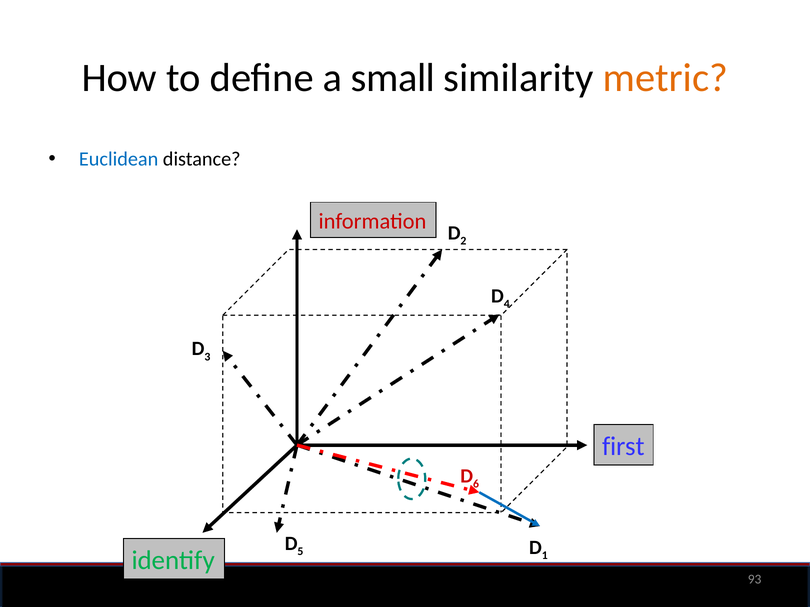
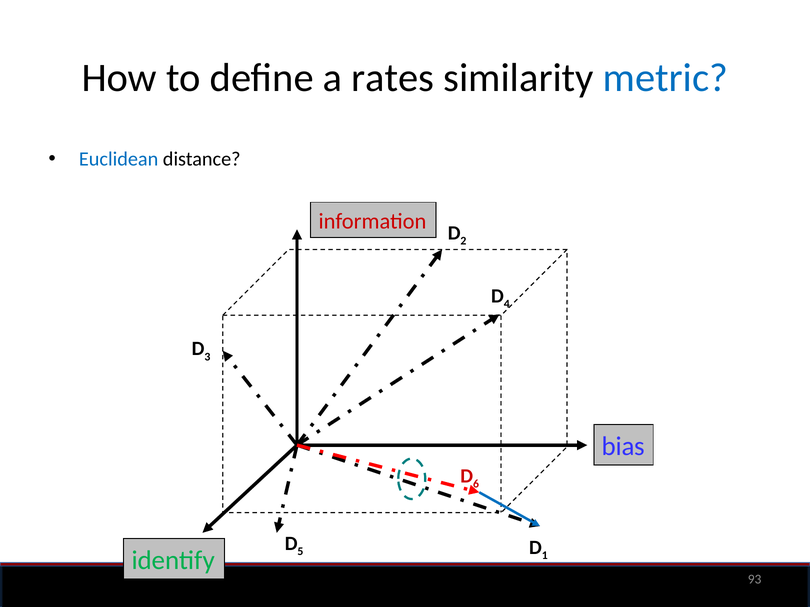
small: small -> rates
metric colour: orange -> blue
first: first -> bias
